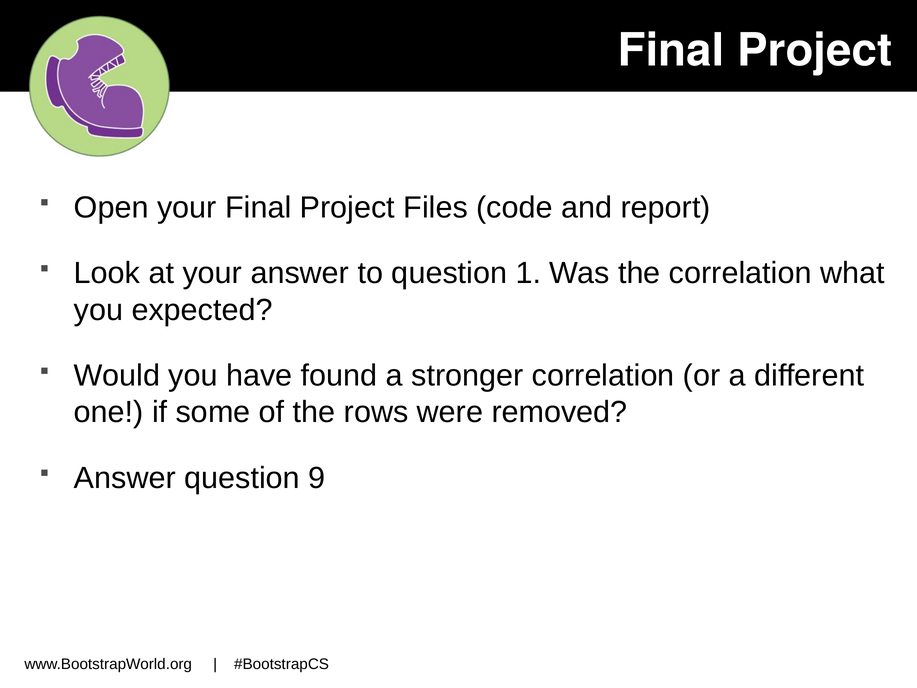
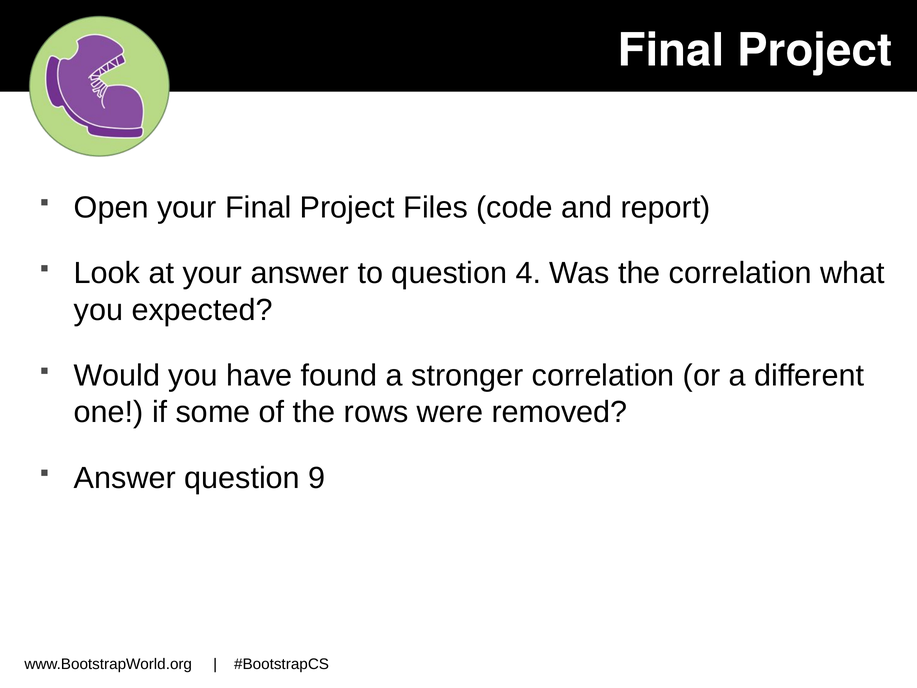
1: 1 -> 4
